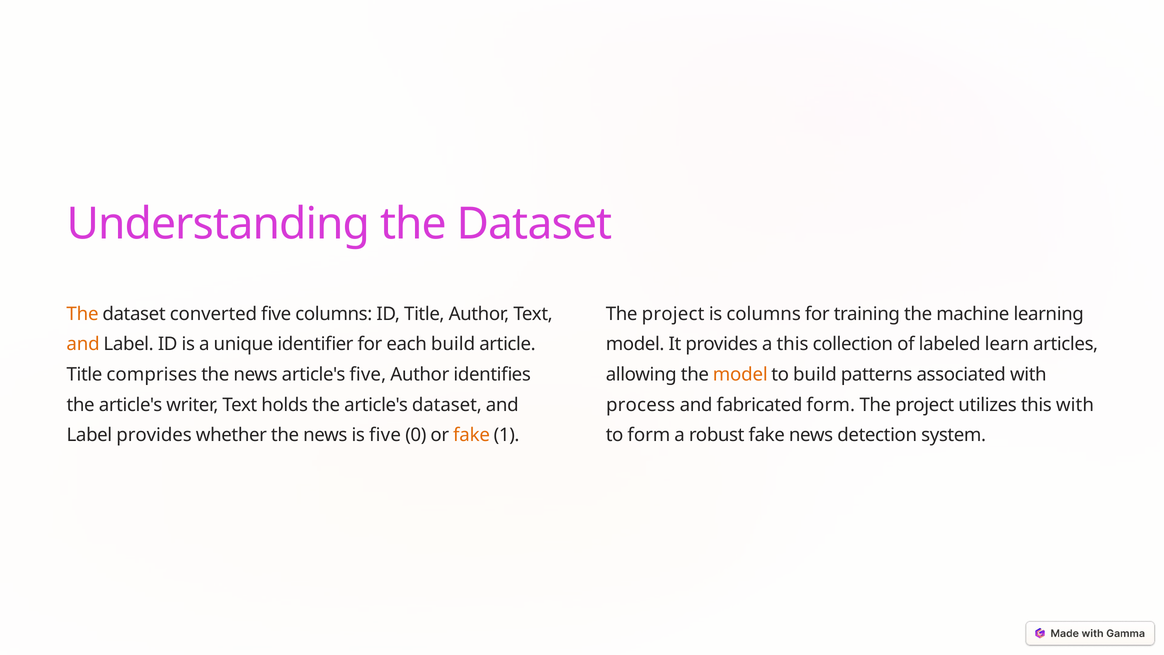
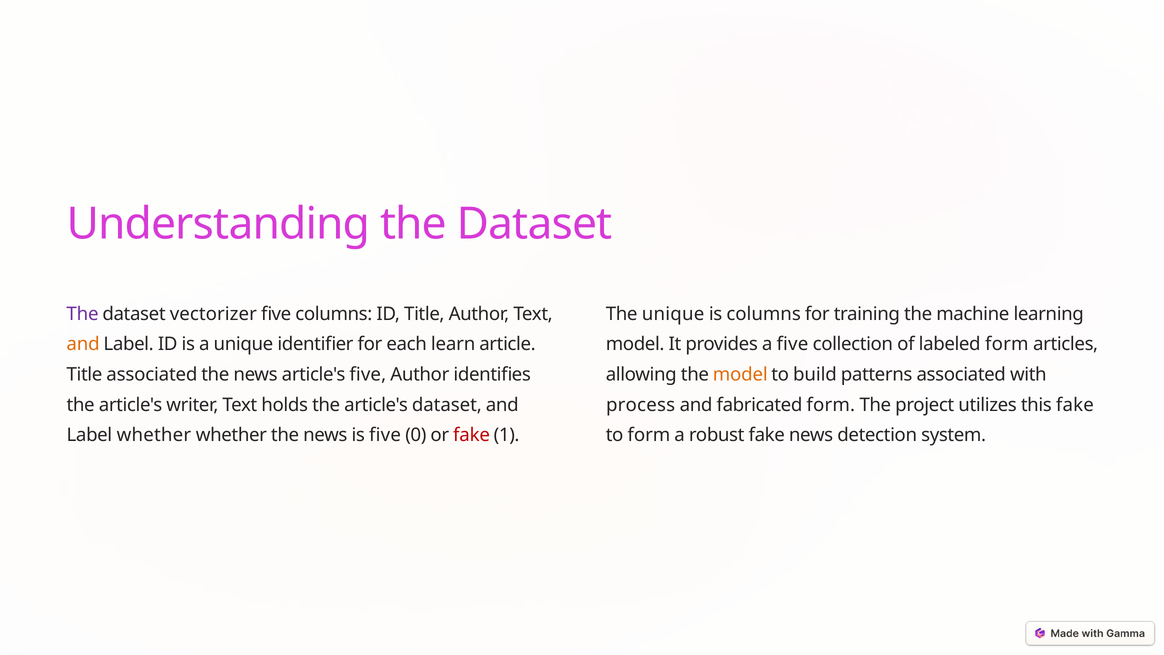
The at (83, 314) colour: orange -> purple
converted: converted -> vectorizer
project at (673, 314): project -> unique
each build: build -> learn
a this: this -> five
labeled learn: learn -> form
Title comprises: comprises -> associated
this with: with -> fake
Label provides: provides -> whether
fake at (472, 435) colour: orange -> red
